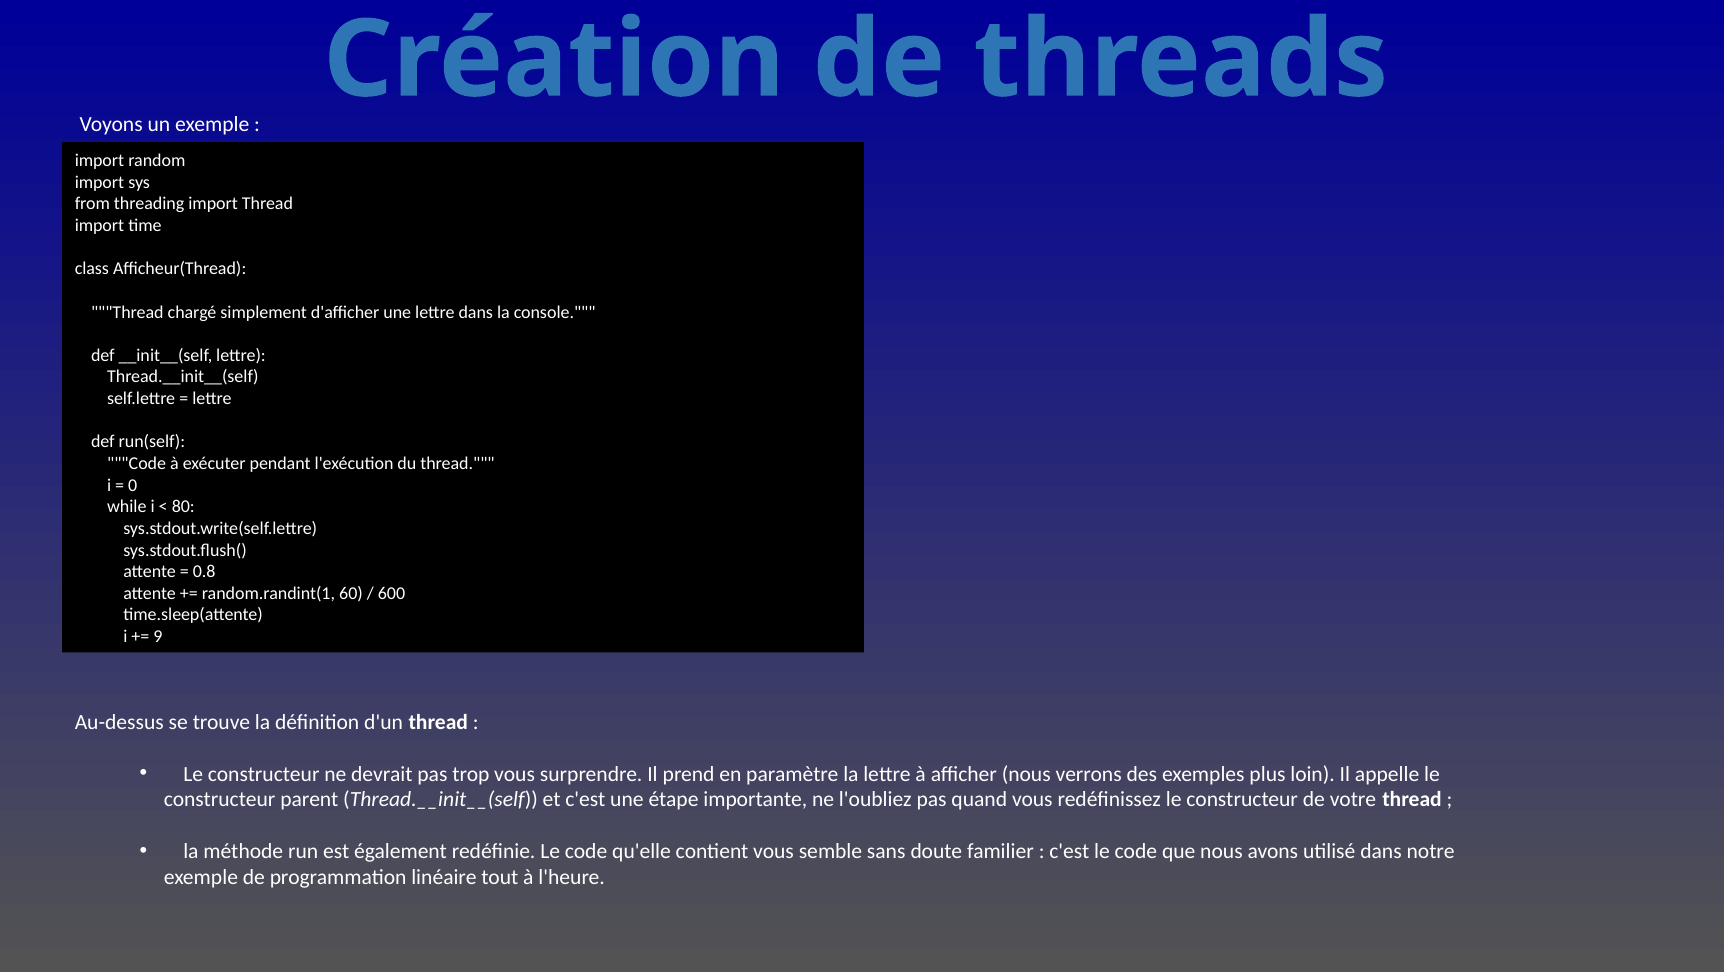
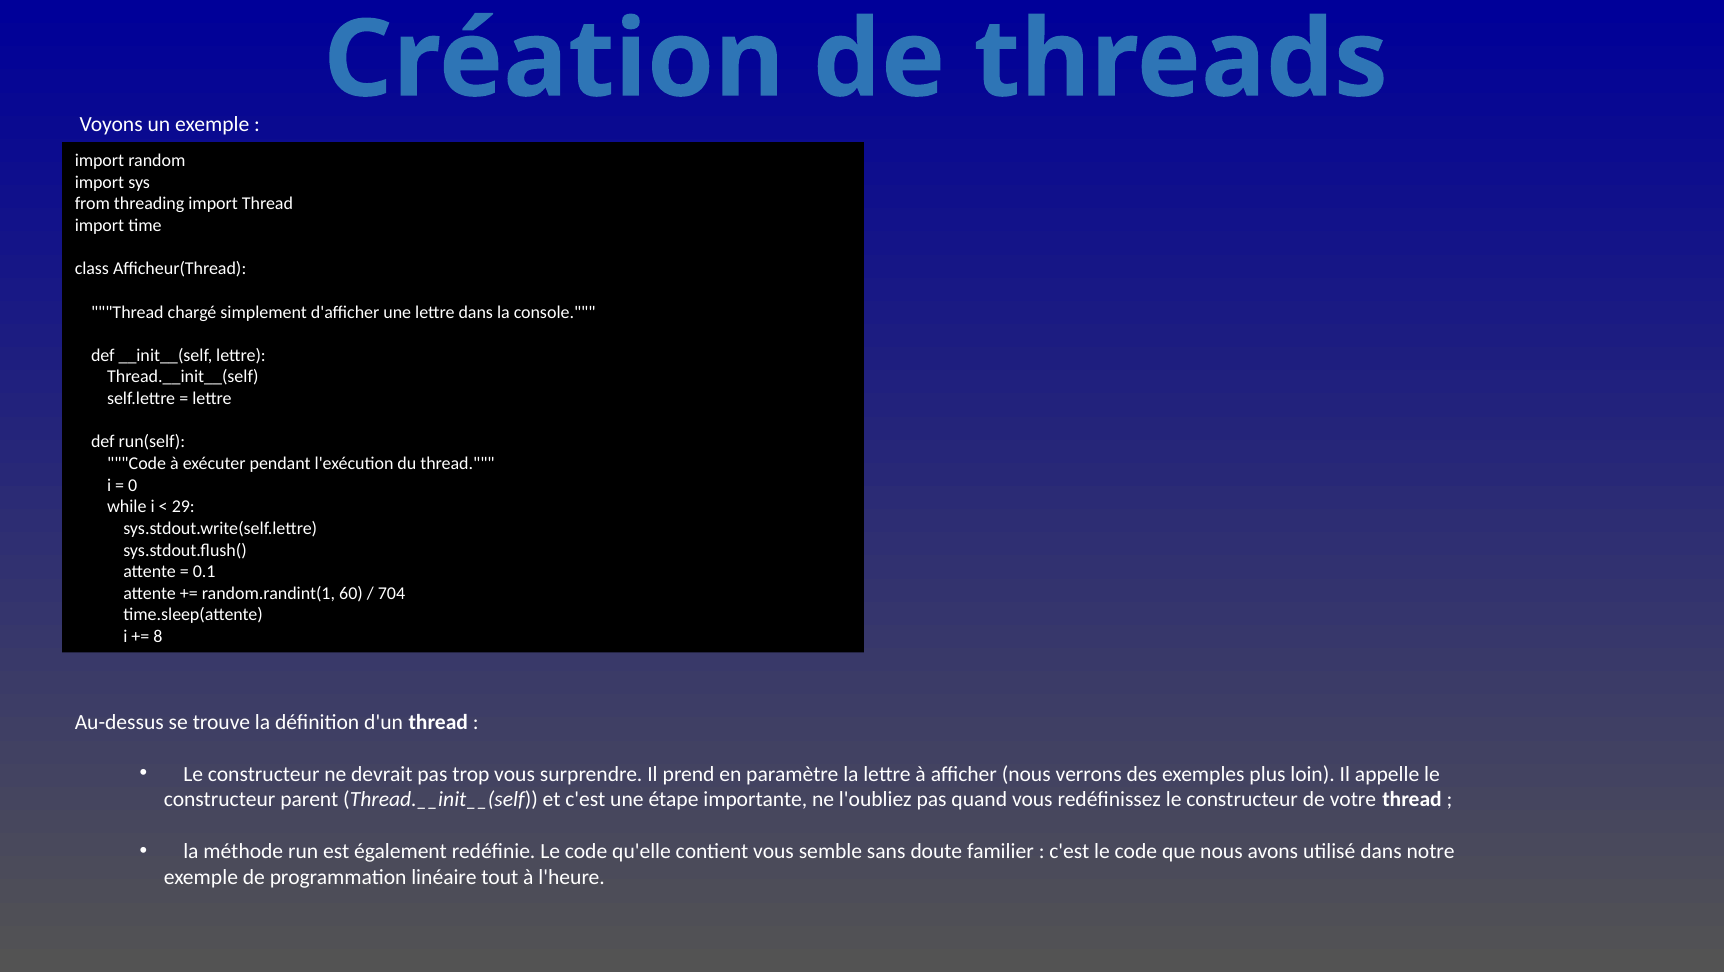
80: 80 -> 29
0.8: 0.8 -> 0.1
600: 600 -> 704
9: 9 -> 8
